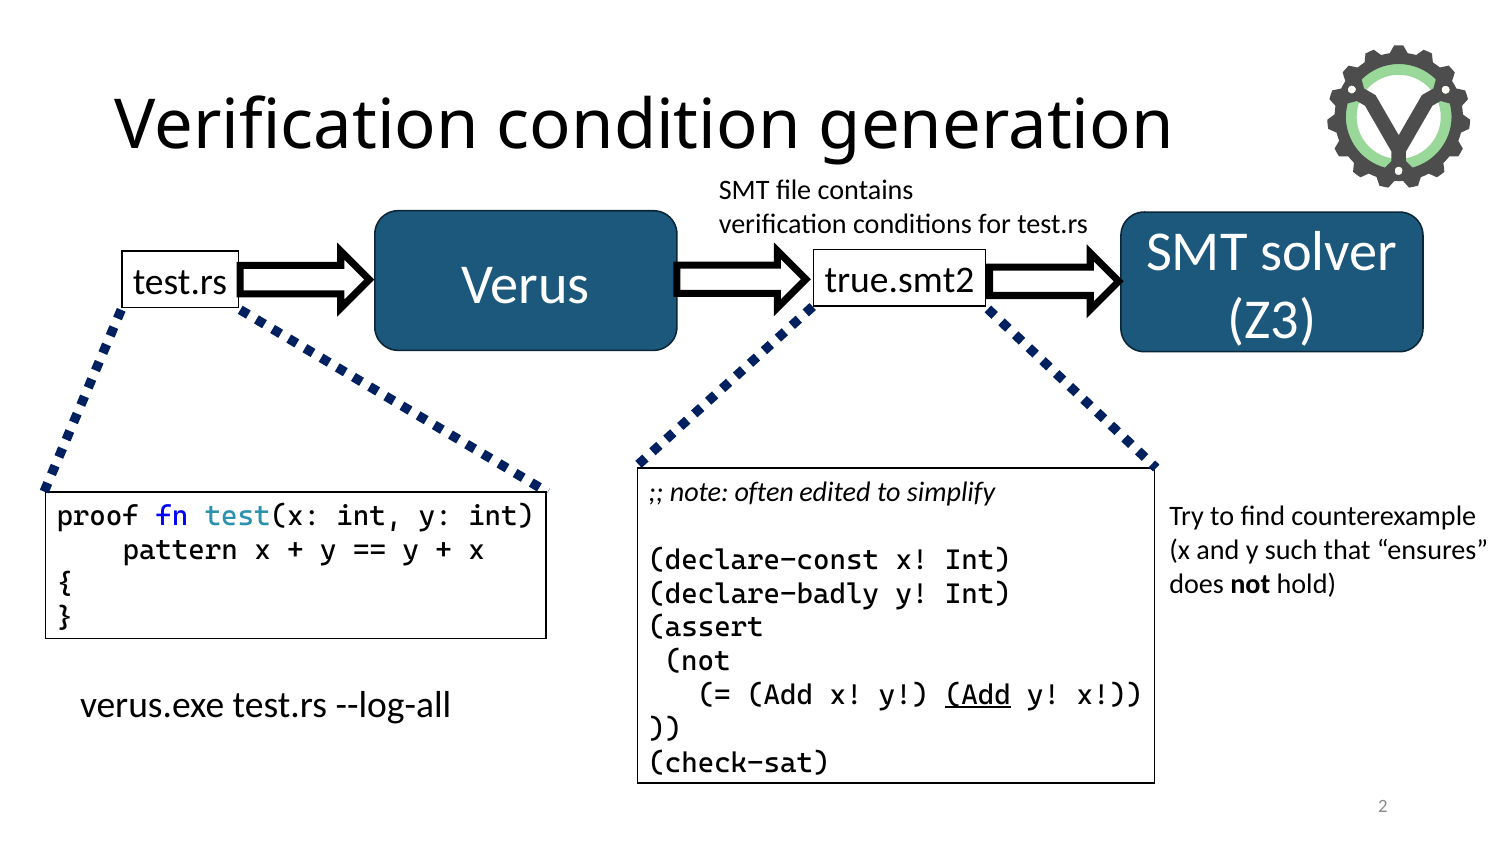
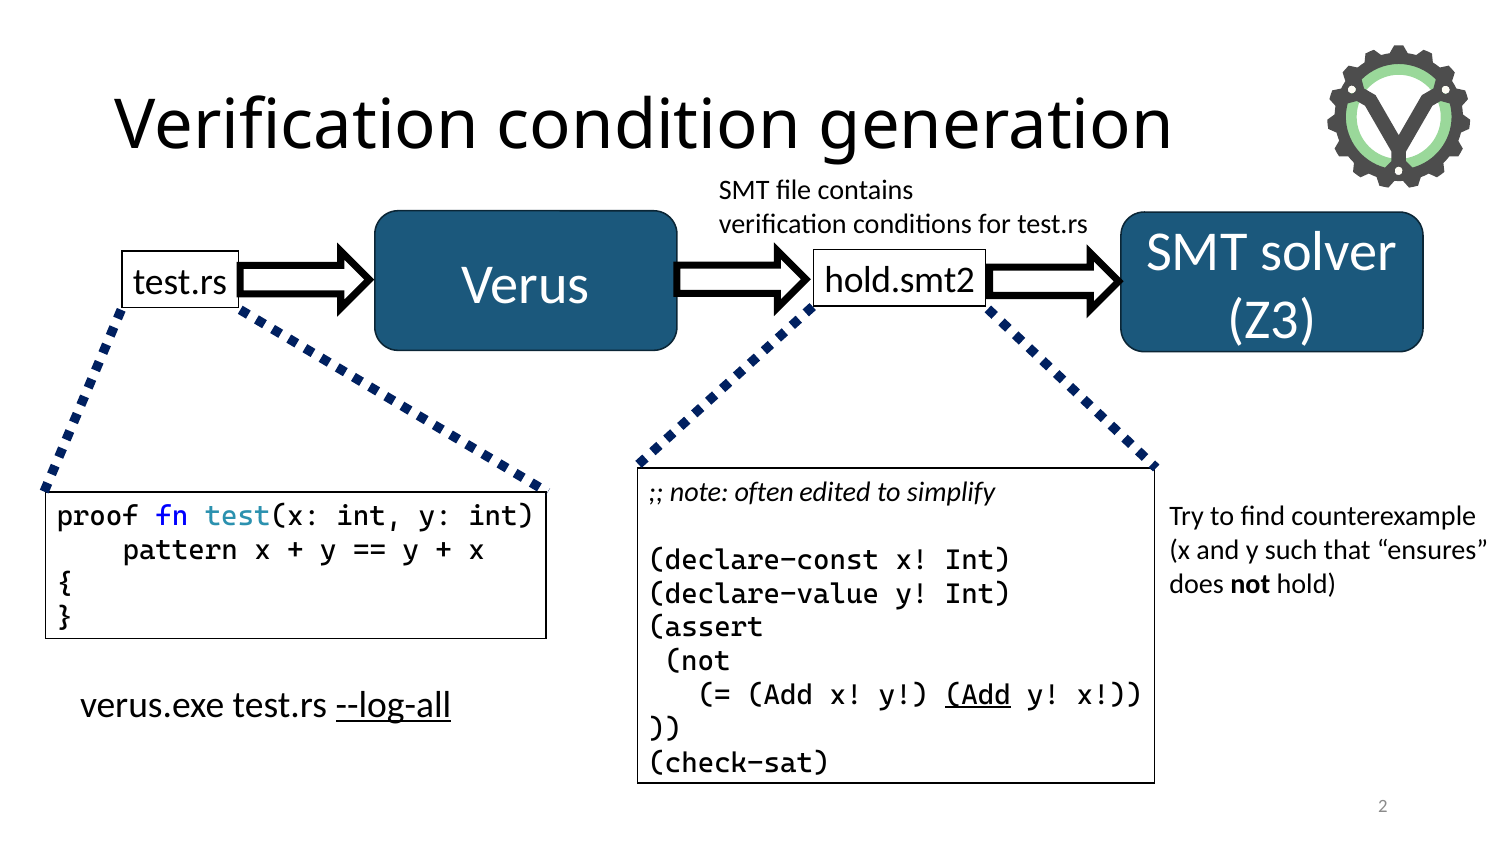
true.smt2: true.smt2 -> hold.smt2
declare-badly: declare-badly -> declare-value
--log-all underline: none -> present
